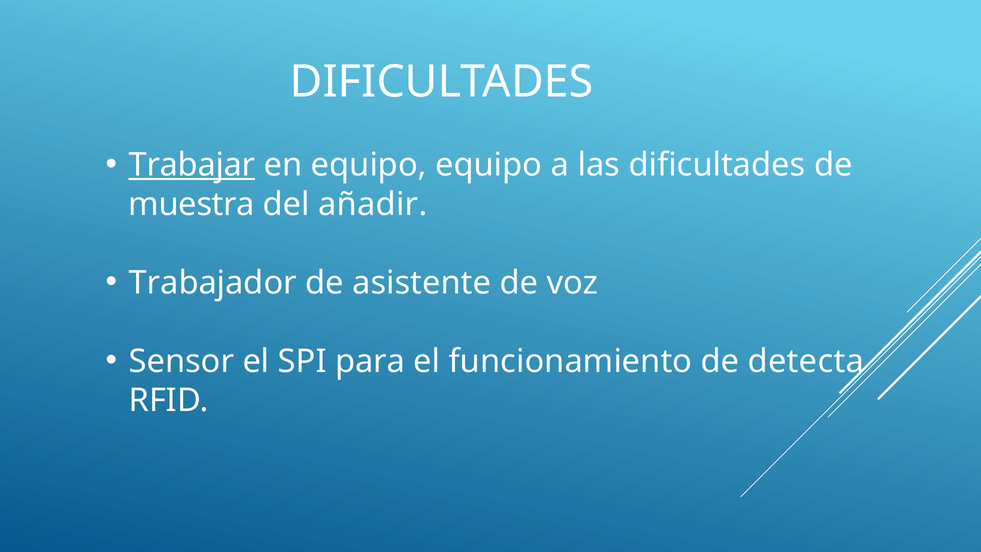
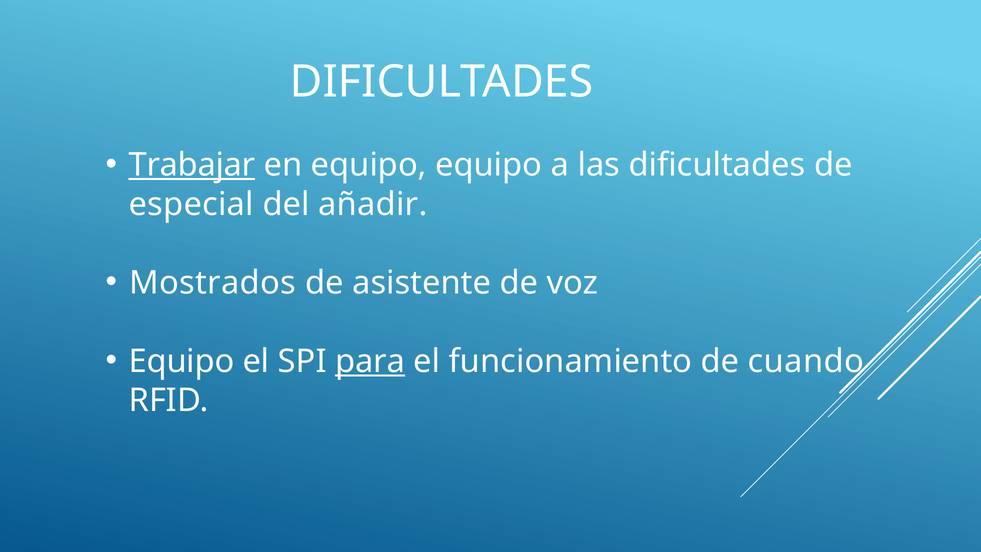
muestra: muestra -> especial
Trabajador: Trabajador -> Mostrados
Sensor at (181, 361): Sensor -> Equipo
para underline: none -> present
detecta: detecta -> cuando
